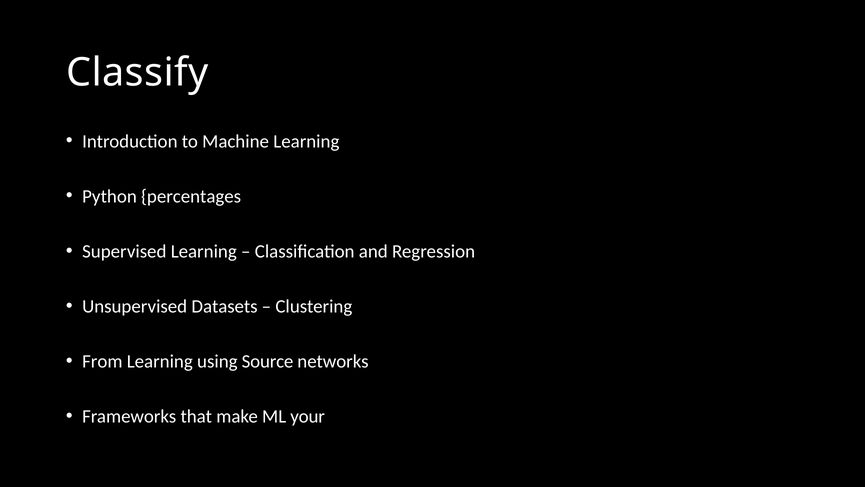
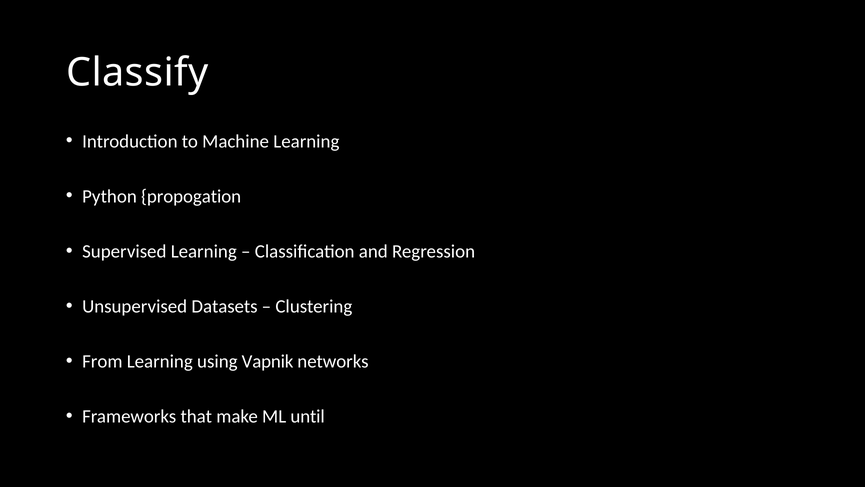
percentages: percentages -> propogation
Source: Source -> Vapnik
your: your -> until
